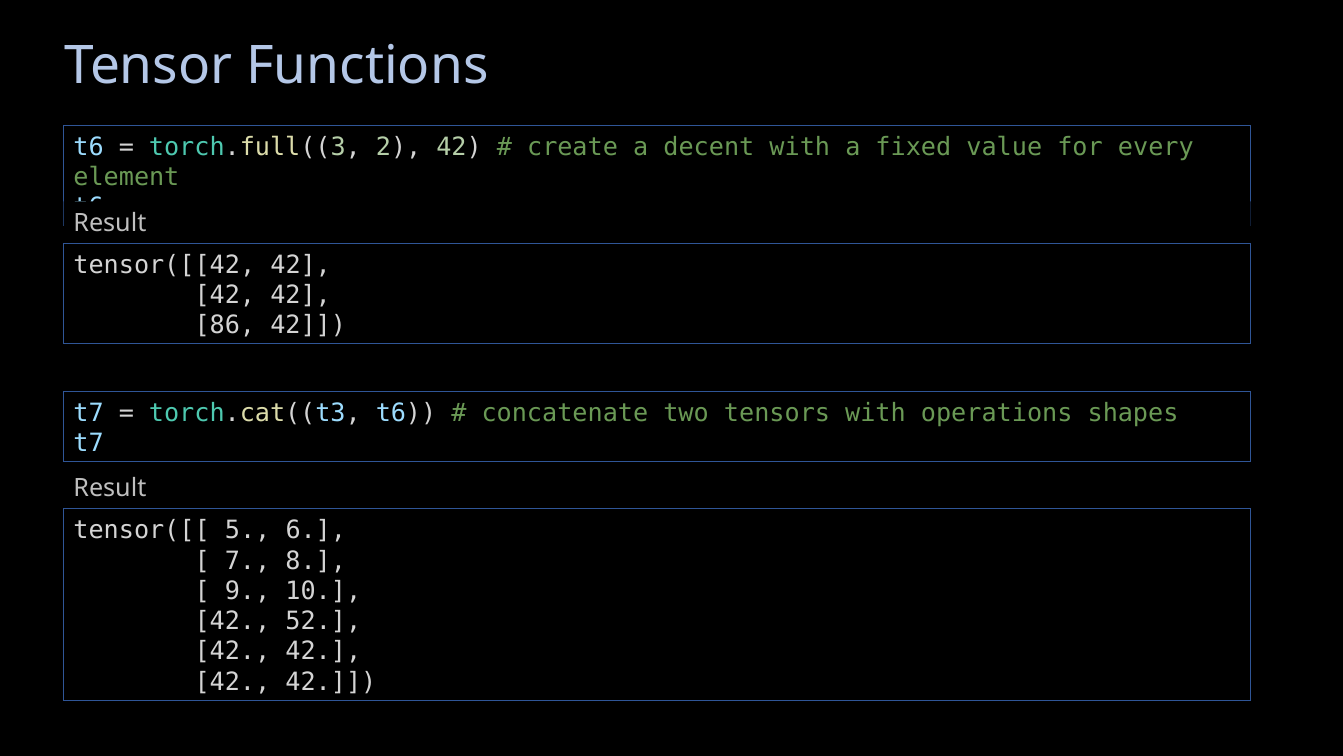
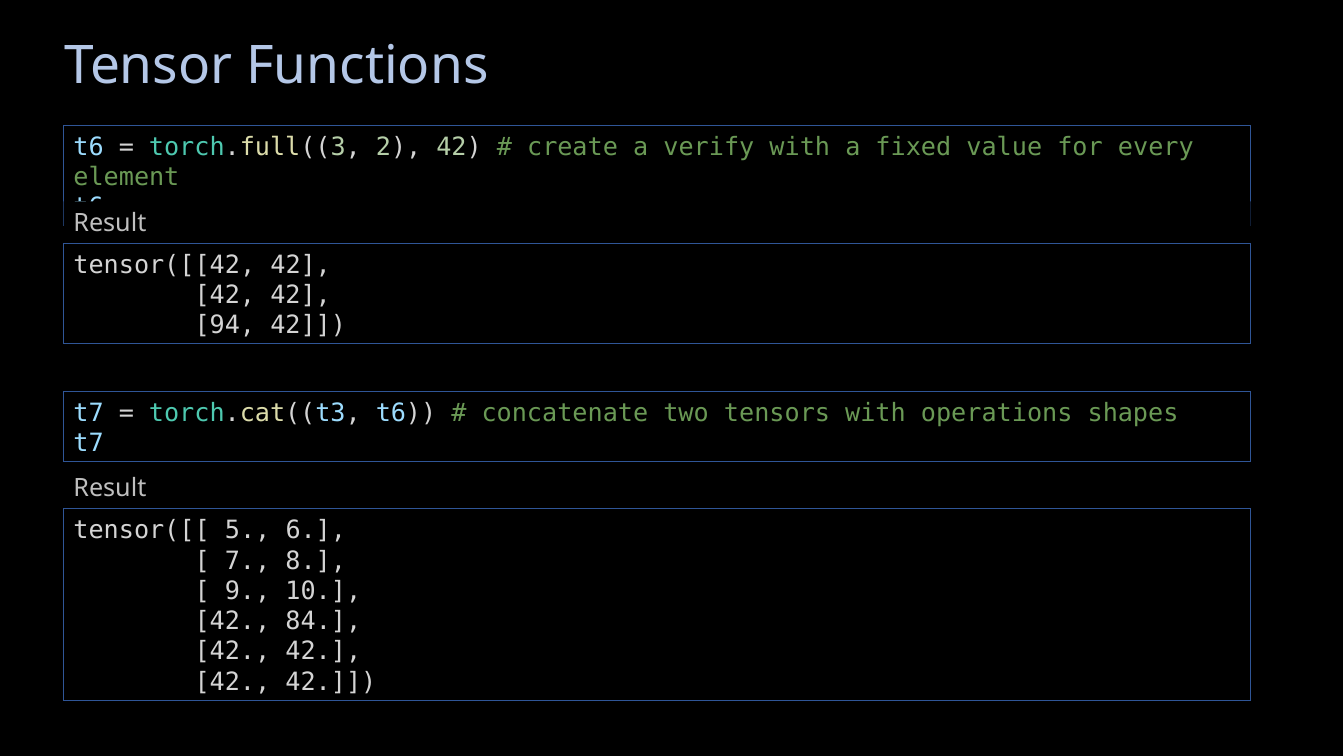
decent: decent -> verify
86: 86 -> 94
52: 52 -> 84
